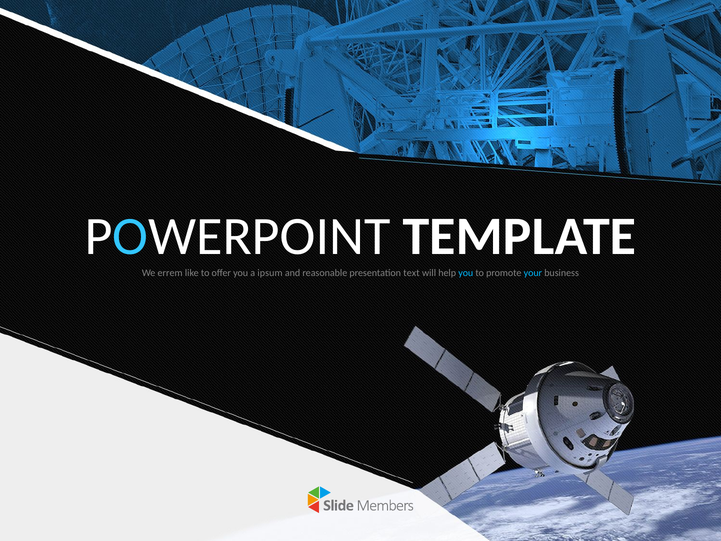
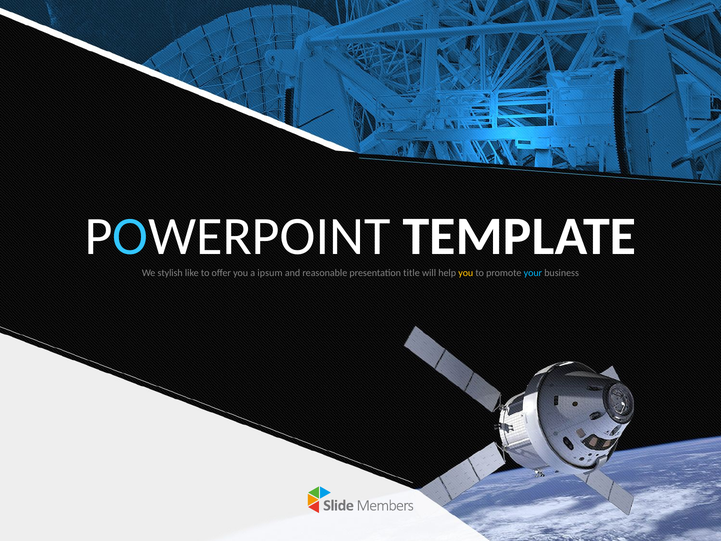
errem: errem -> stylish
text: text -> title
you at (466, 273) colour: light blue -> yellow
